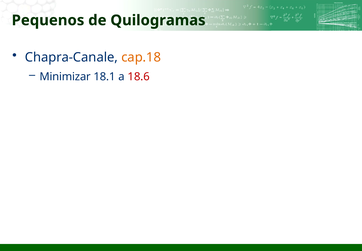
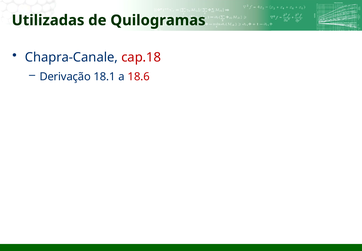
Pequenos: Pequenos -> Utilizadas
cap.18 colour: orange -> red
Minimizar: Minimizar -> Derivação
